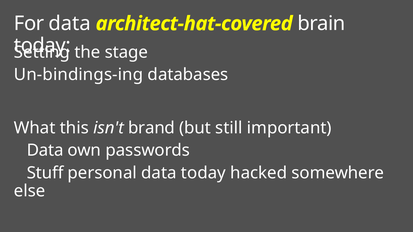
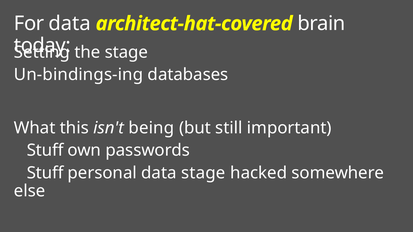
brand: brand -> being
Data at (45, 151): Data -> Stuff
data today: today -> stage
